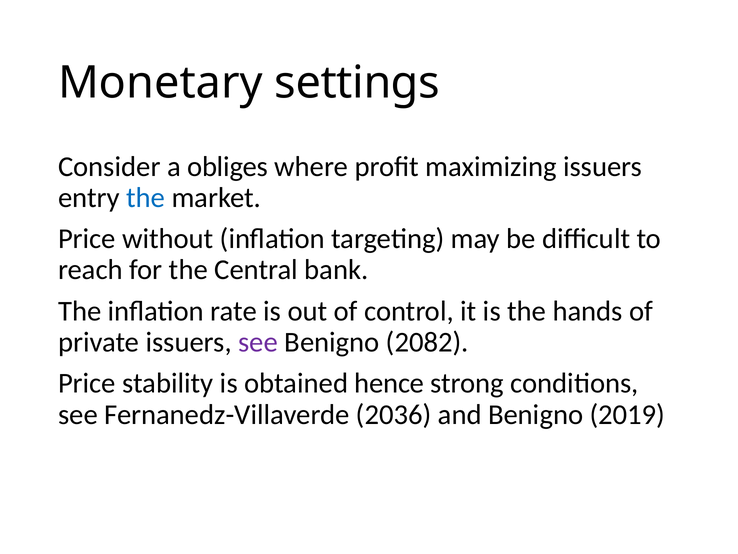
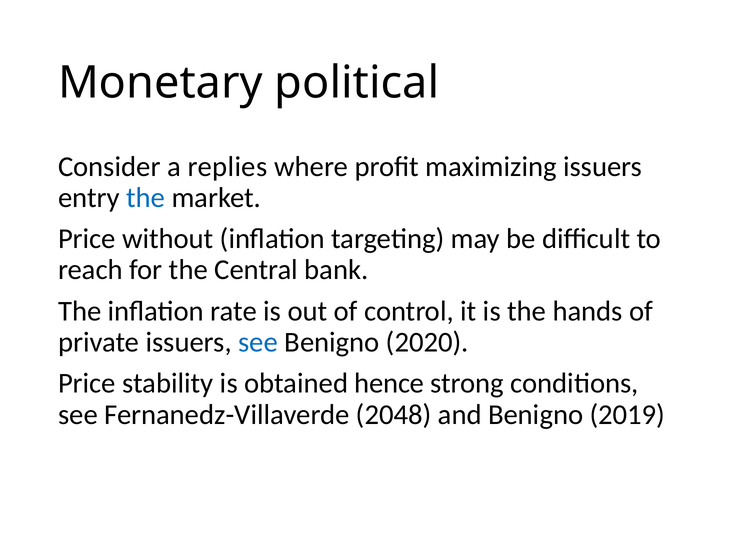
settings: settings -> political
obliges: obliges -> replies
see at (258, 342) colour: purple -> blue
2082: 2082 -> 2020
2036: 2036 -> 2048
